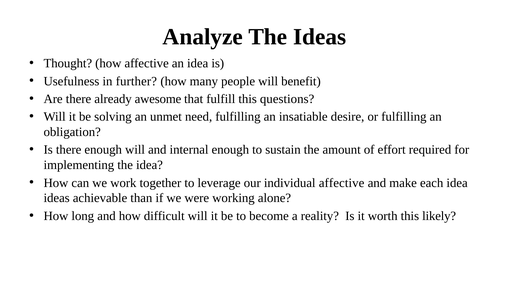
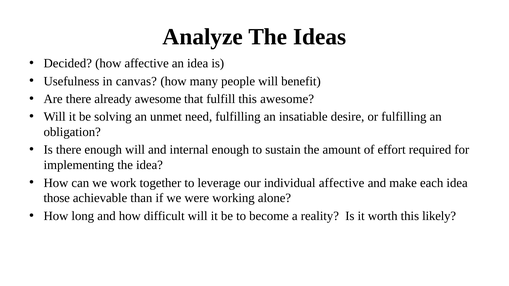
Thought: Thought -> Decided
further: further -> canvas
this questions: questions -> awesome
ideas at (57, 198): ideas -> those
